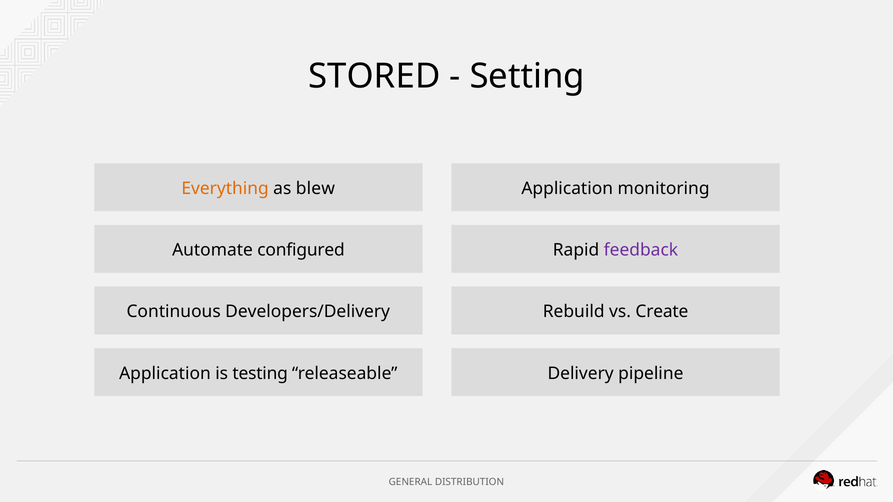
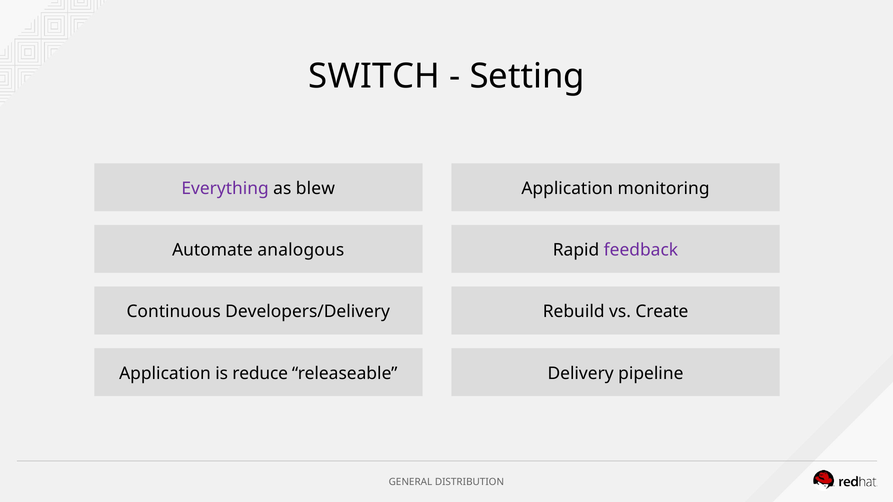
STORED: STORED -> SWITCH
Everything colour: orange -> purple
configured: configured -> analogous
testing: testing -> reduce
